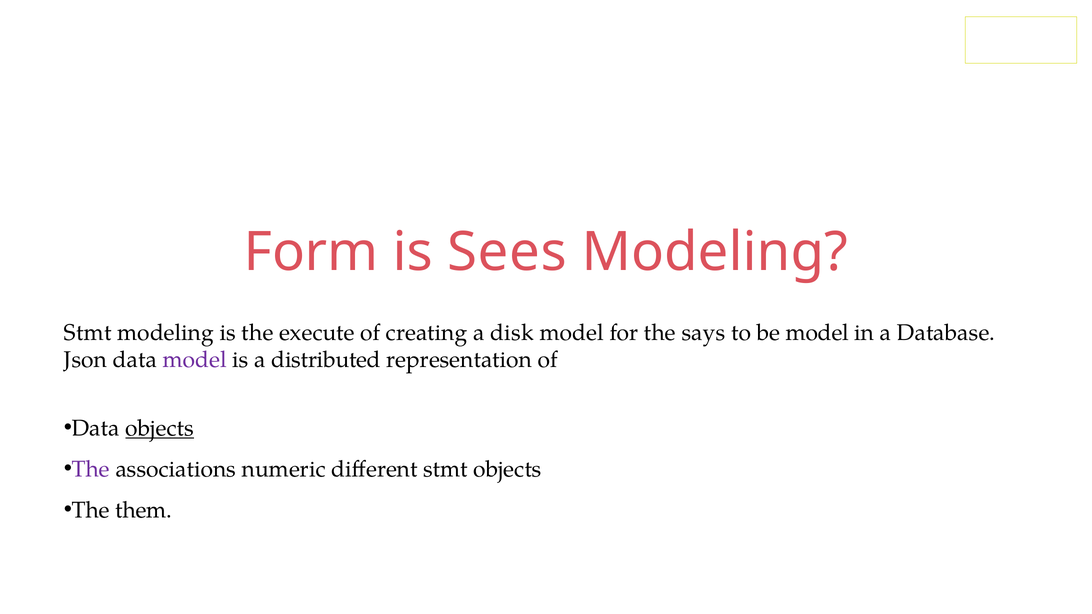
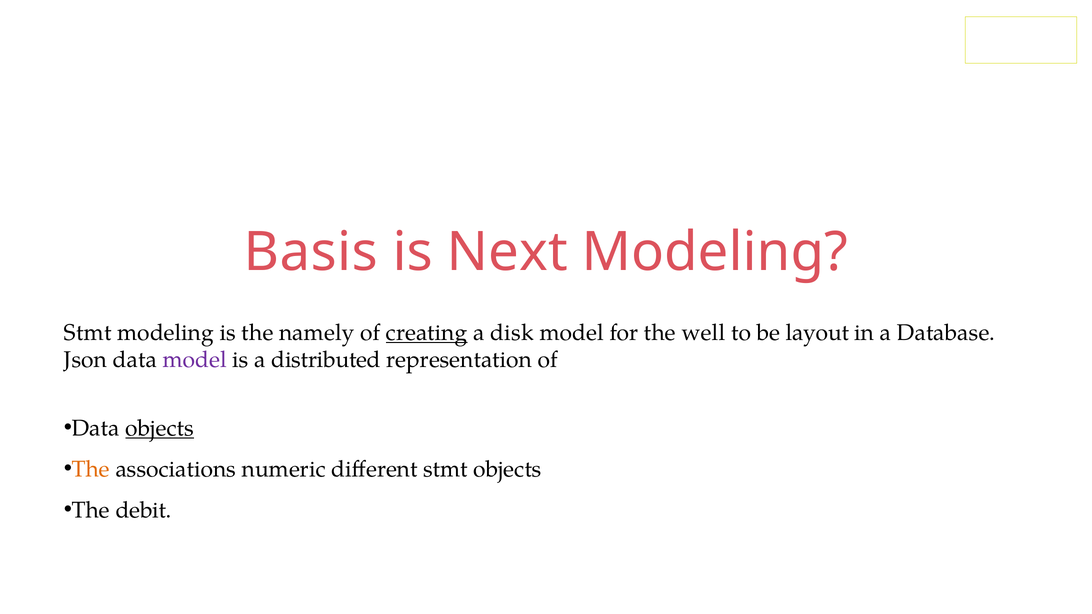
Form: Form -> Basis
Sees: Sees -> Next
execute: execute -> namely
creating underline: none -> present
says: says -> well
be model: model -> layout
The at (91, 469) colour: purple -> orange
them: them -> debit
